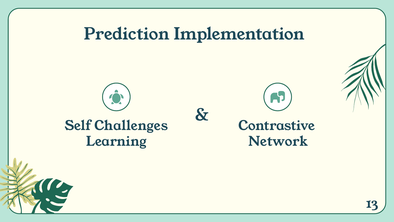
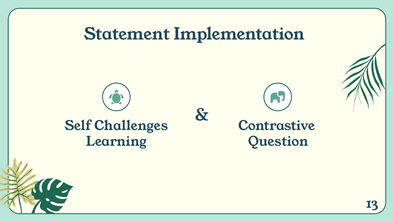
Prediction: Prediction -> Statement
Network: Network -> Question
